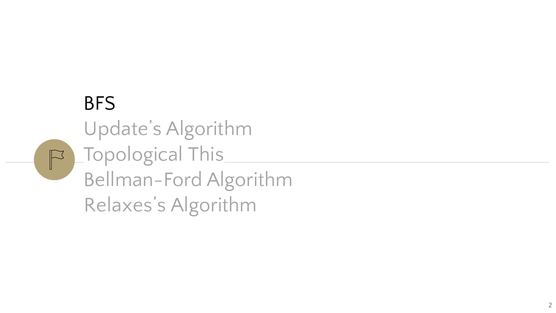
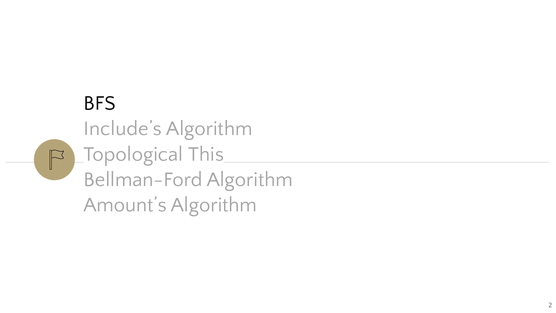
Update’s: Update’s -> Include’s
Relaxes’s: Relaxes’s -> Amount’s
